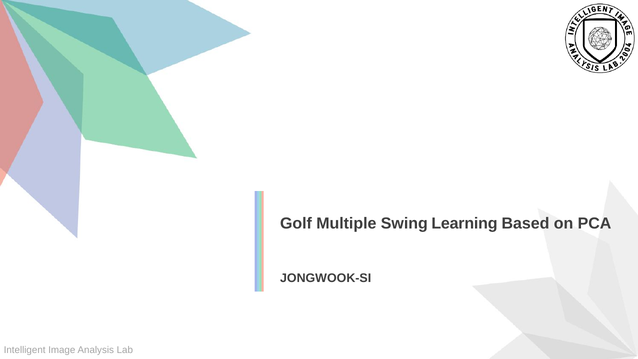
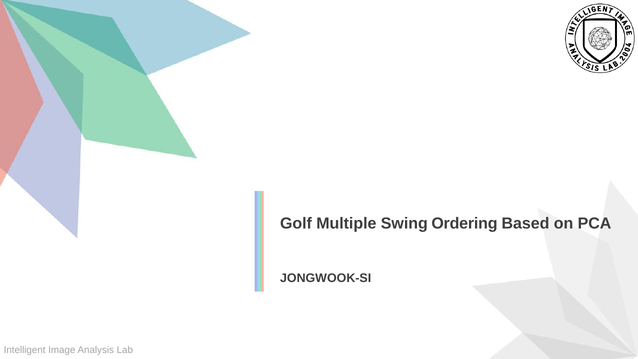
Learning: Learning -> Ordering
